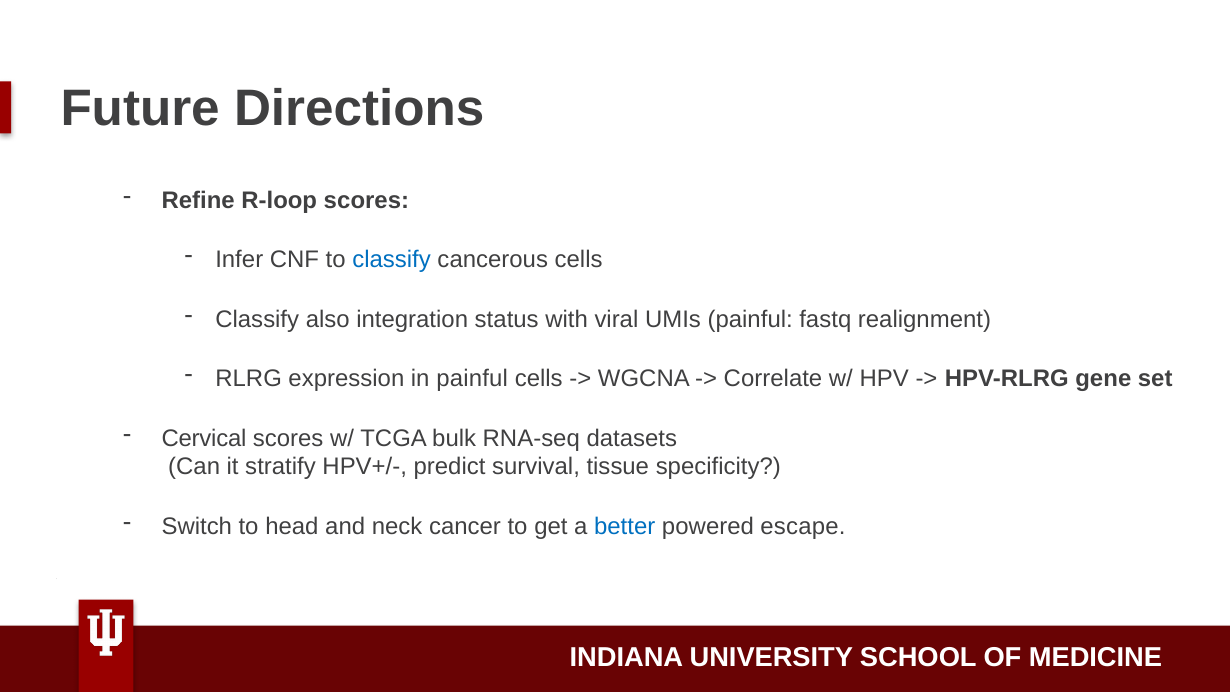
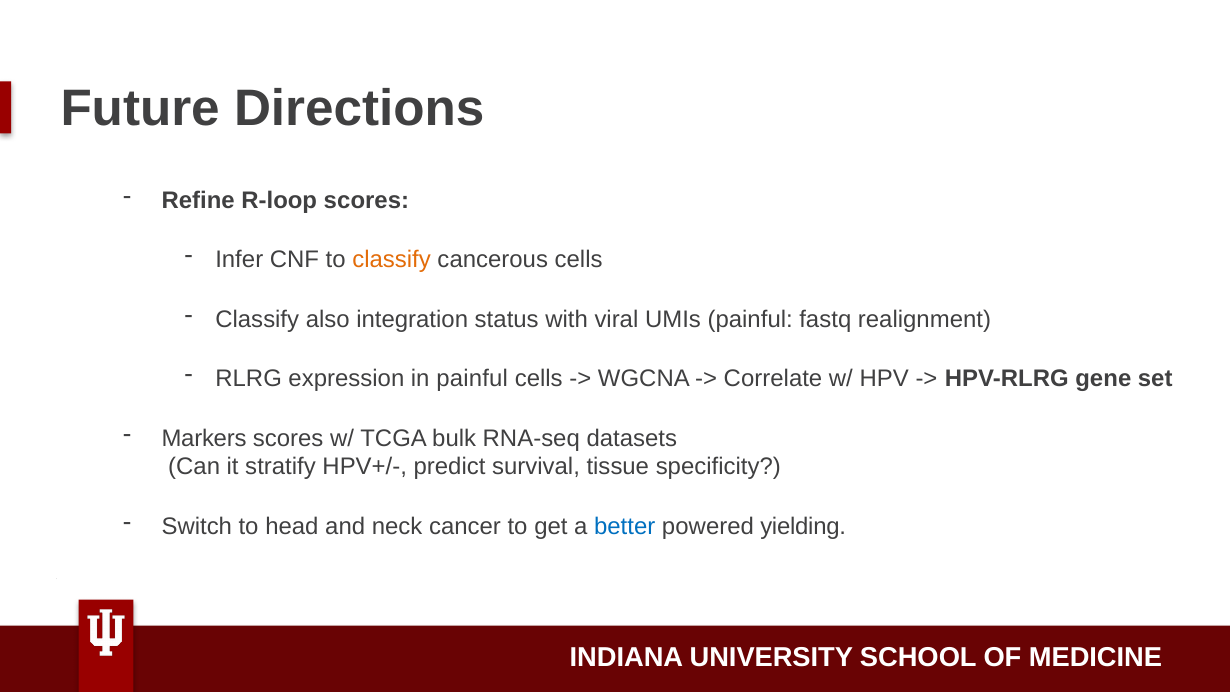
classify at (392, 260) colour: blue -> orange
Cervical: Cervical -> Markers
escape: escape -> yielding
